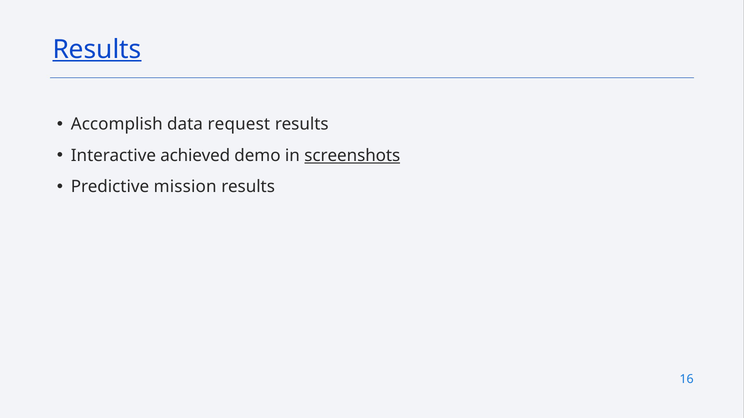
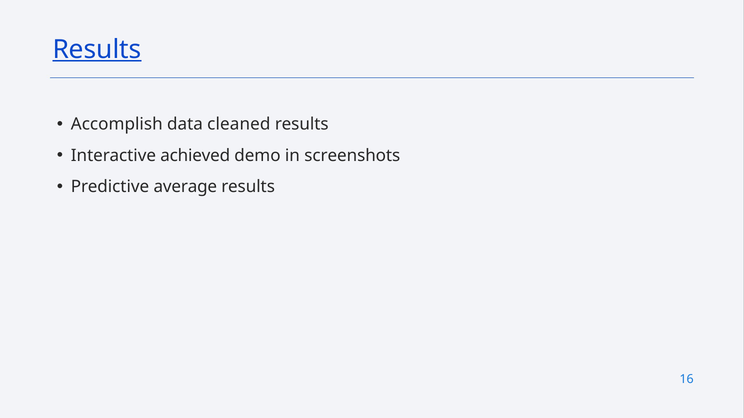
request: request -> cleaned
screenshots underline: present -> none
mission: mission -> average
